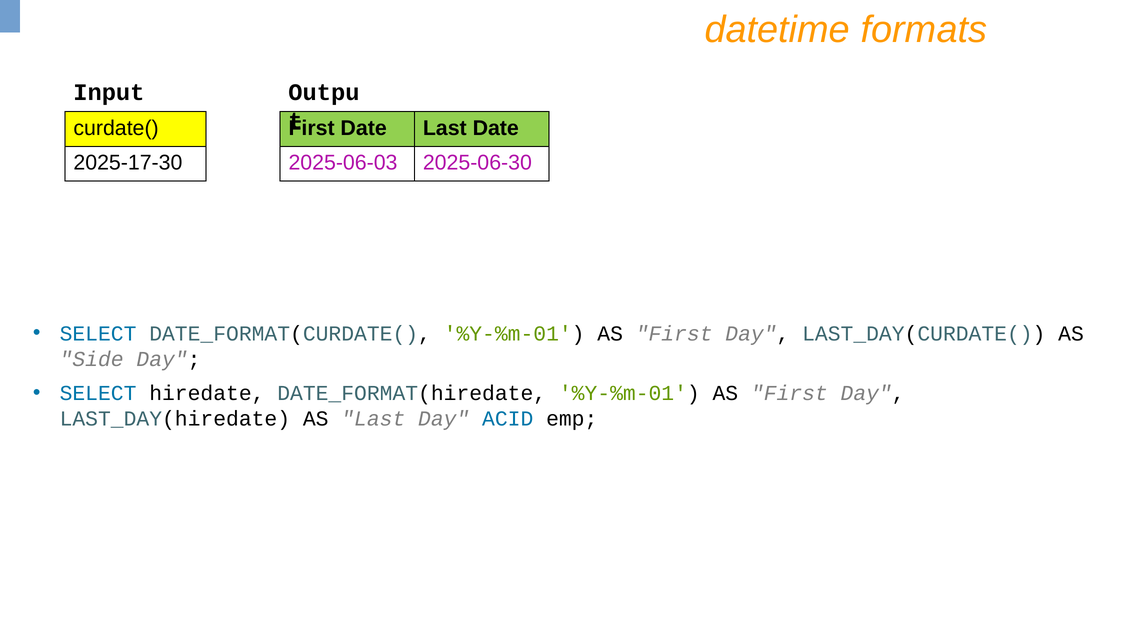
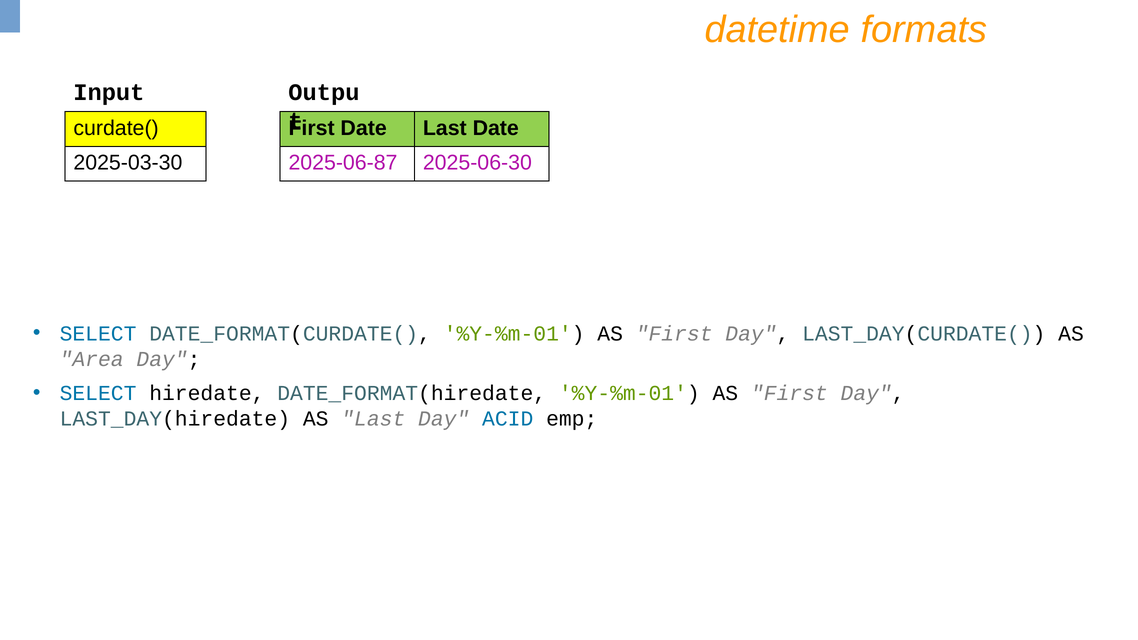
2025-17-30: 2025-17-30 -> 2025-03-30
2025-06-03: 2025-06-03 -> 2025-06-87
Side: Side -> Area
